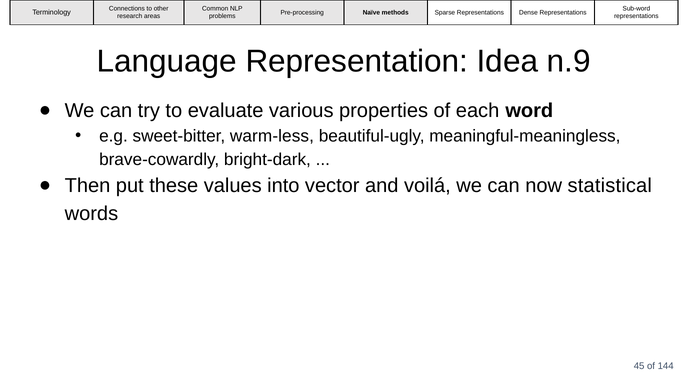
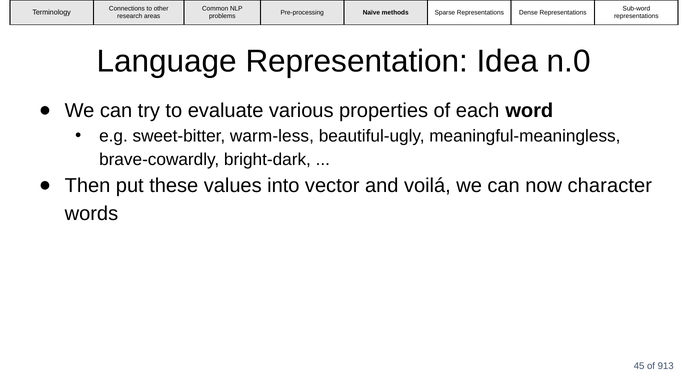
n.9: n.9 -> n.0
statistical: statistical -> character
144: 144 -> 913
